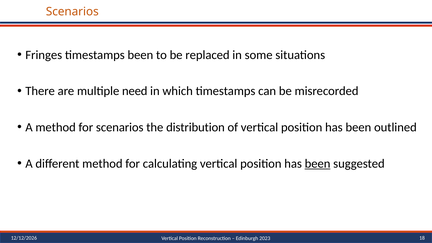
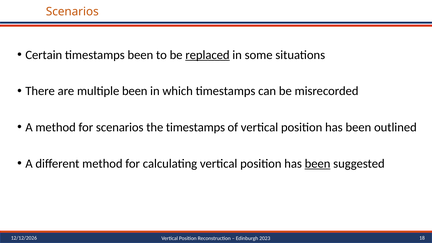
Fringes: Fringes -> Certain
replaced underline: none -> present
multiple need: need -> been
the distribution: distribution -> timestamps
